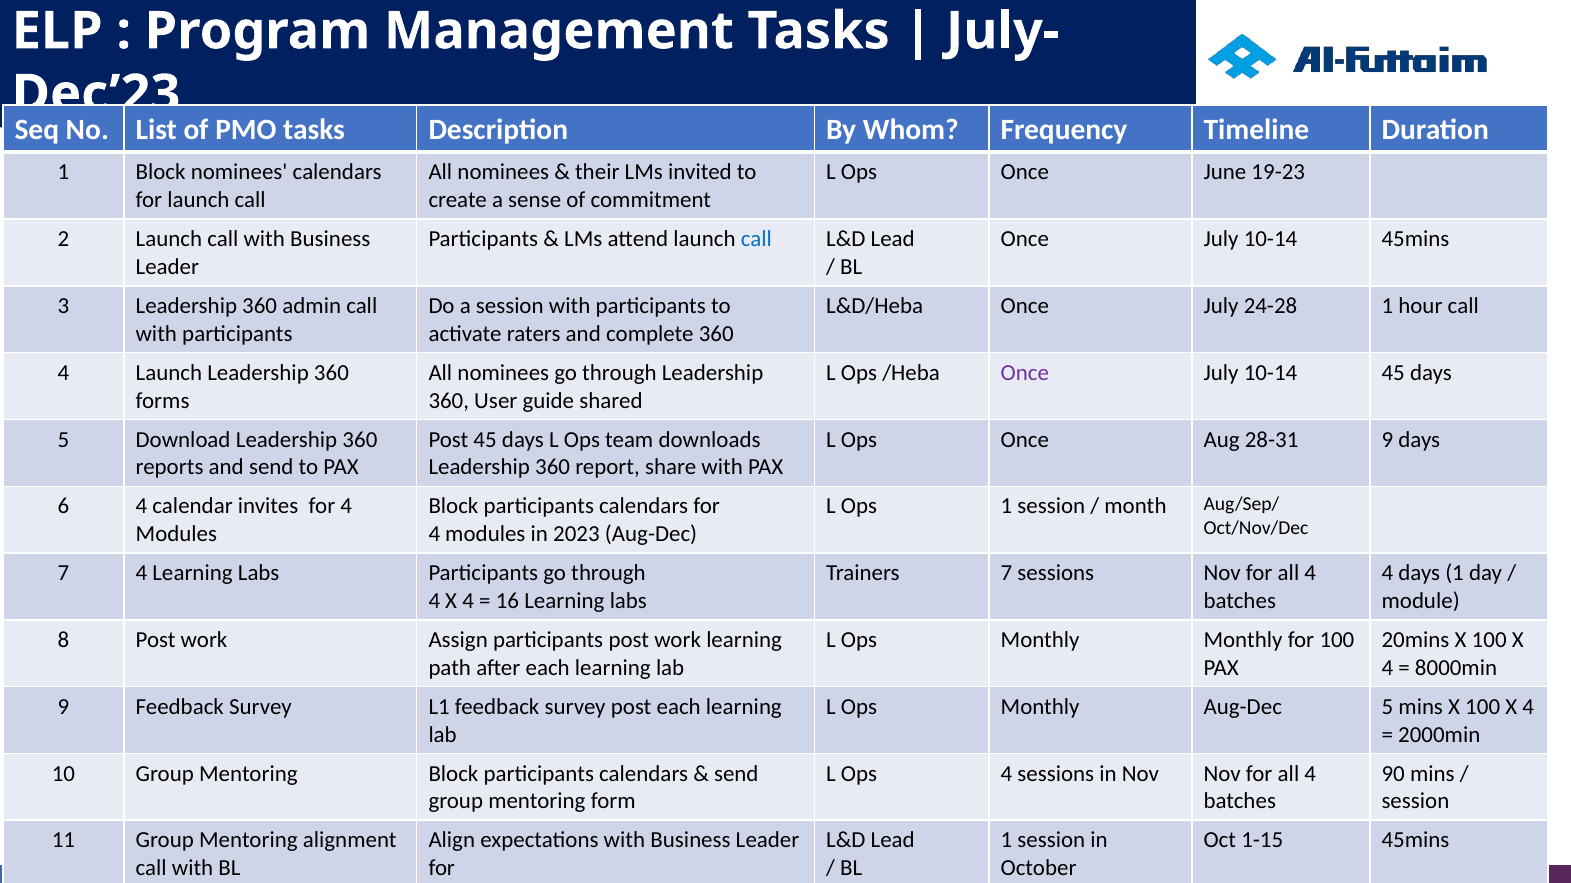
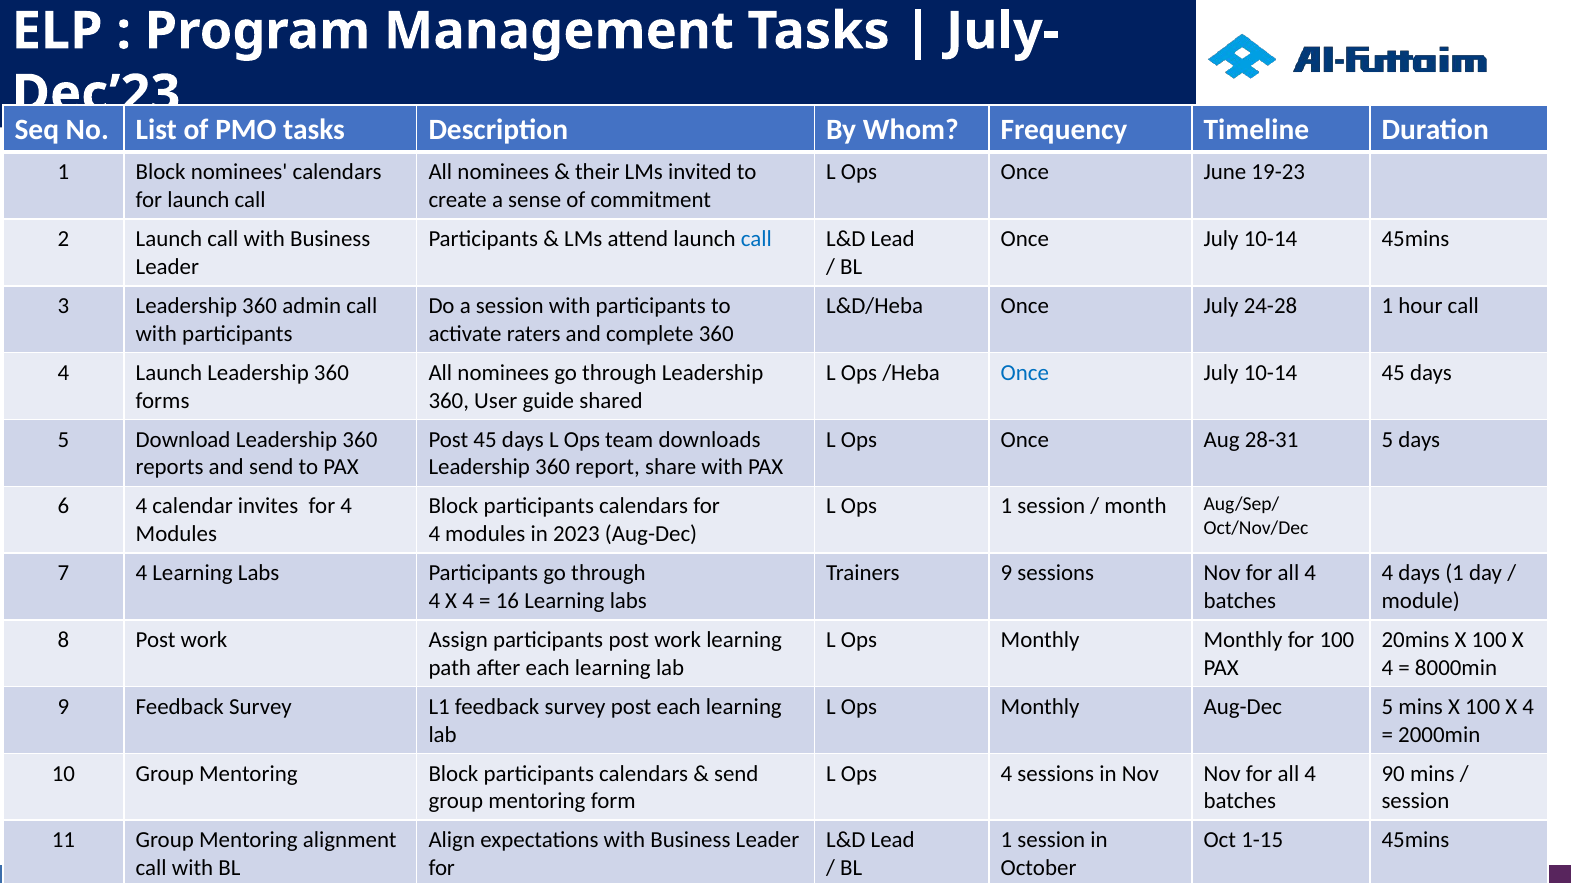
Once at (1025, 373) colour: purple -> blue
28-31 9: 9 -> 5
Trainers 7: 7 -> 9
